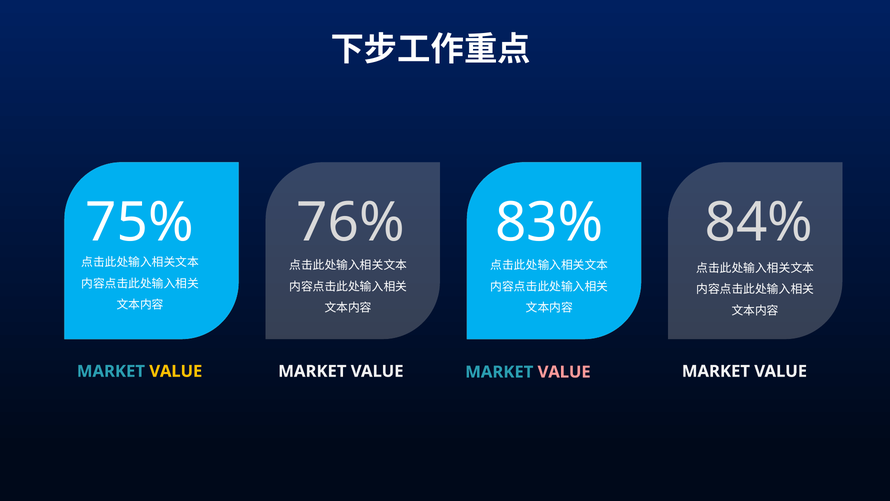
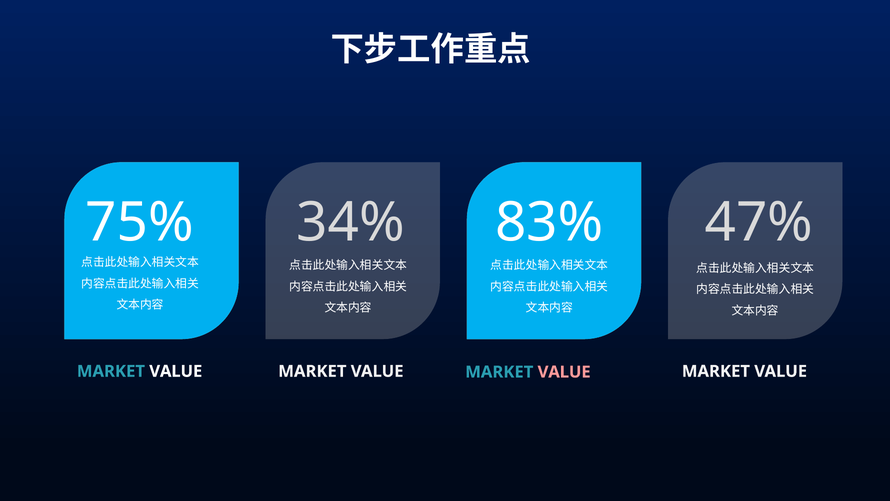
76%: 76% -> 34%
84%: 84% -> 47%
VALUE at (176, 371) colour: yellow -> white
